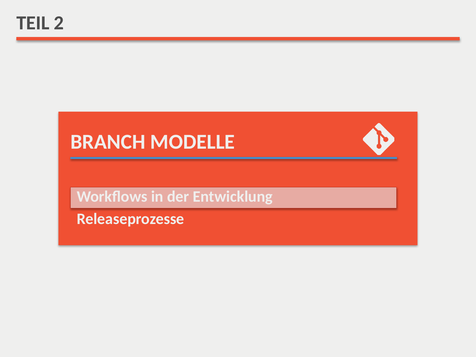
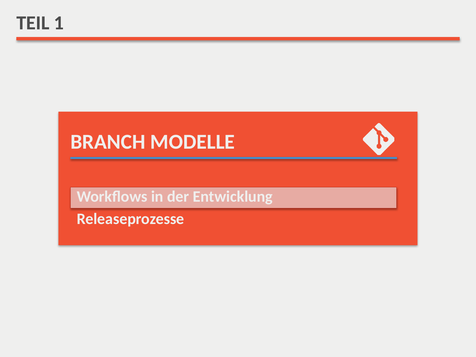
2: 2 -> 1
